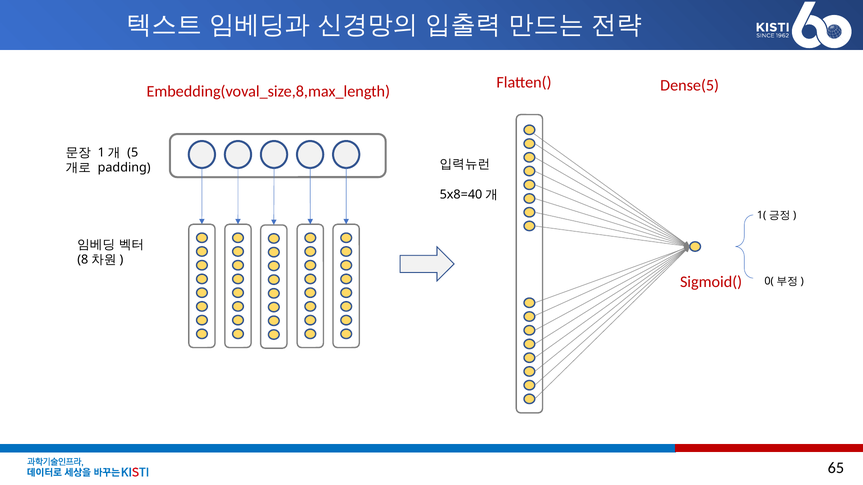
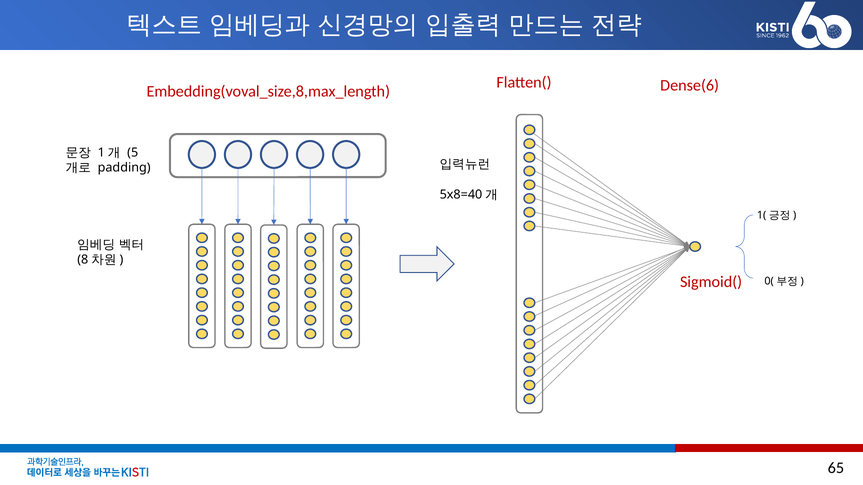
Dense(5: Dense(5 -> Dense(6
